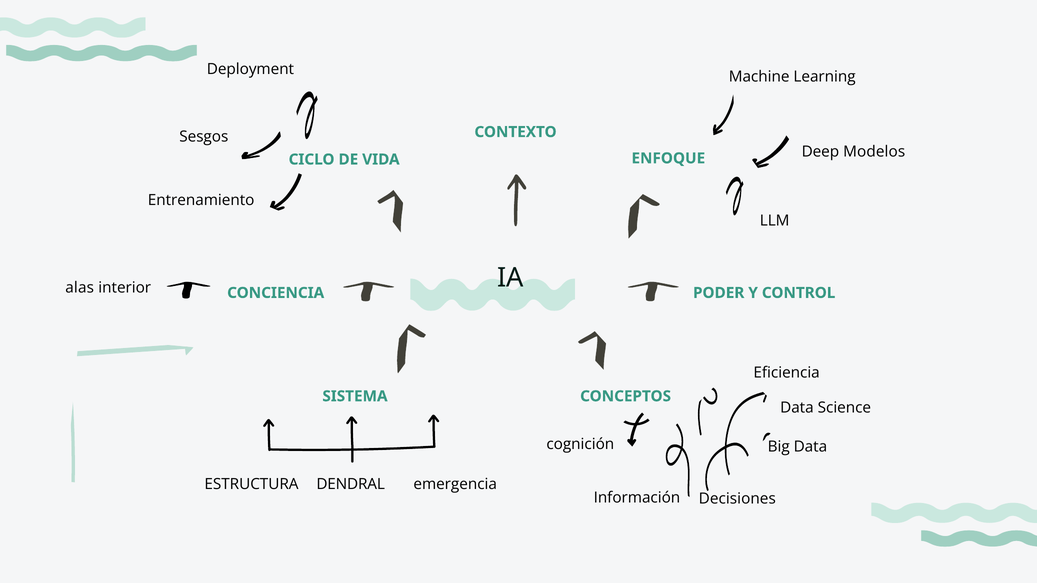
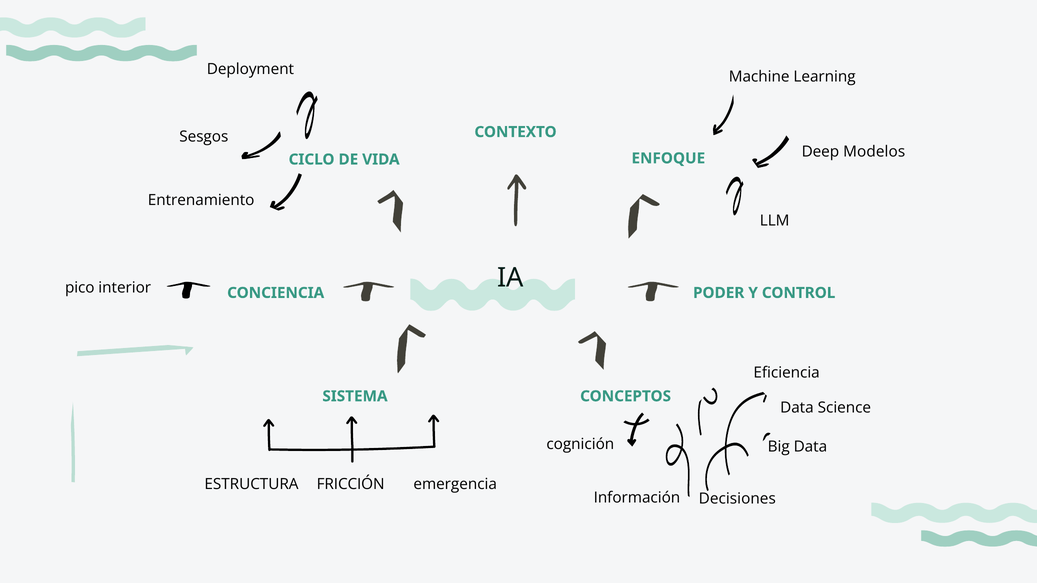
alas: alas -> pico
DENDRAL: DENDRAL -> FRICCIÓN
